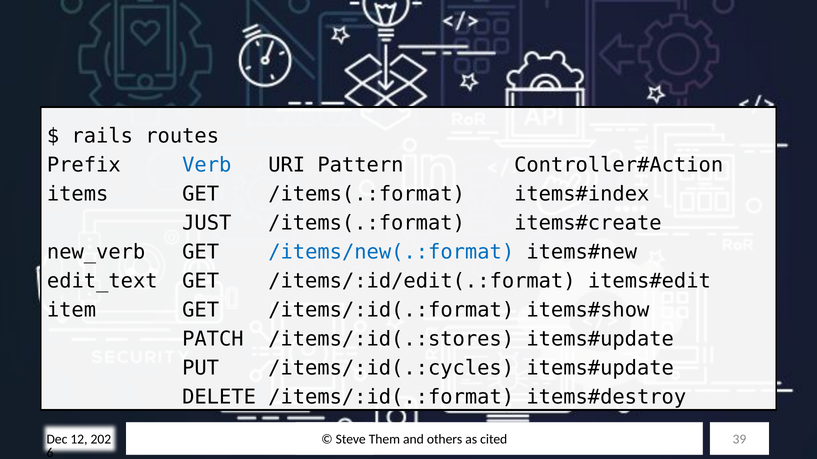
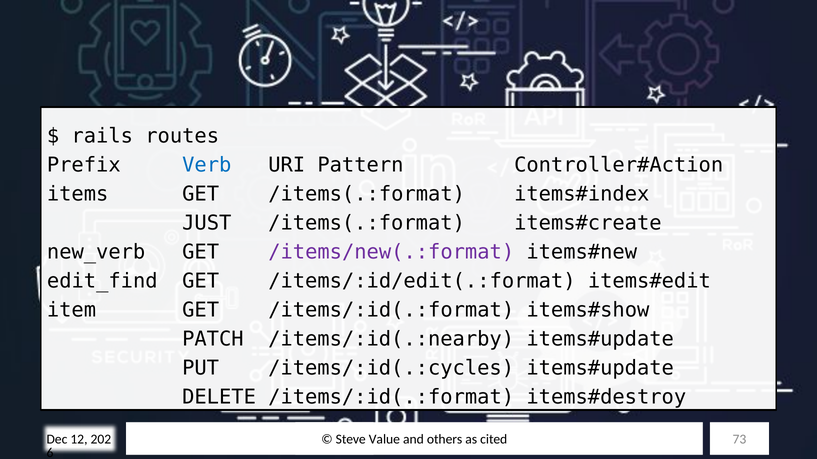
/items/new(.:format colour: blue -> purple
edit_text: edit_text -> edit_find
/items/:id(.:stores: /items/:id(.:stores -> /items/:id(.:nearby
Them: Them -> Value
39: 39 -> 73
